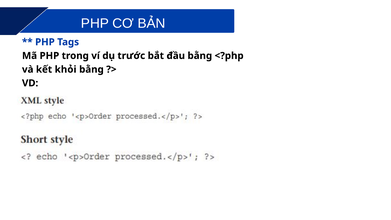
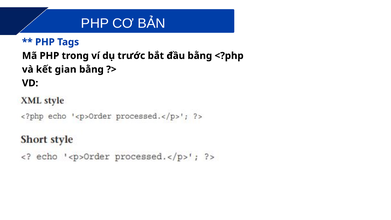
khỏi: khỏi -> gian
